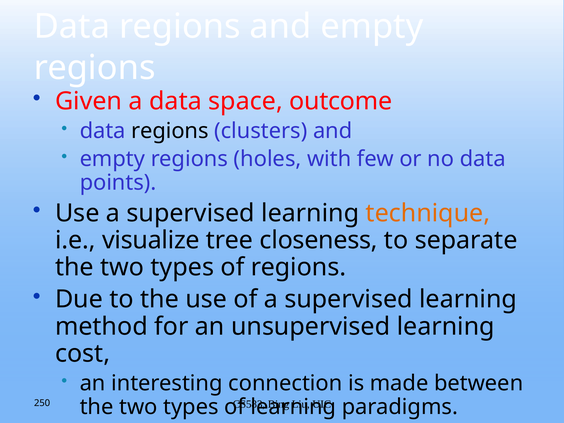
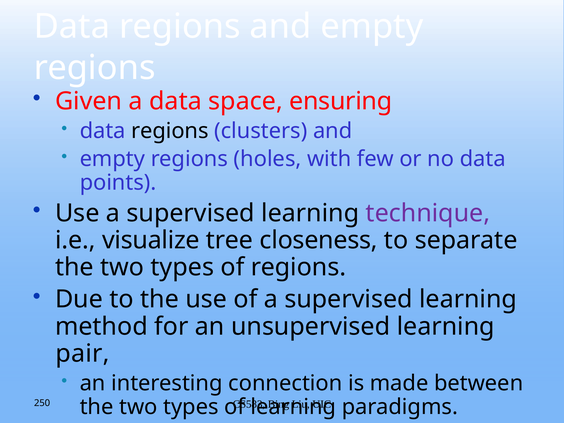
outcome: outcome -> ensuring
technique colour: orange -> purple
cost: cost -> pair
